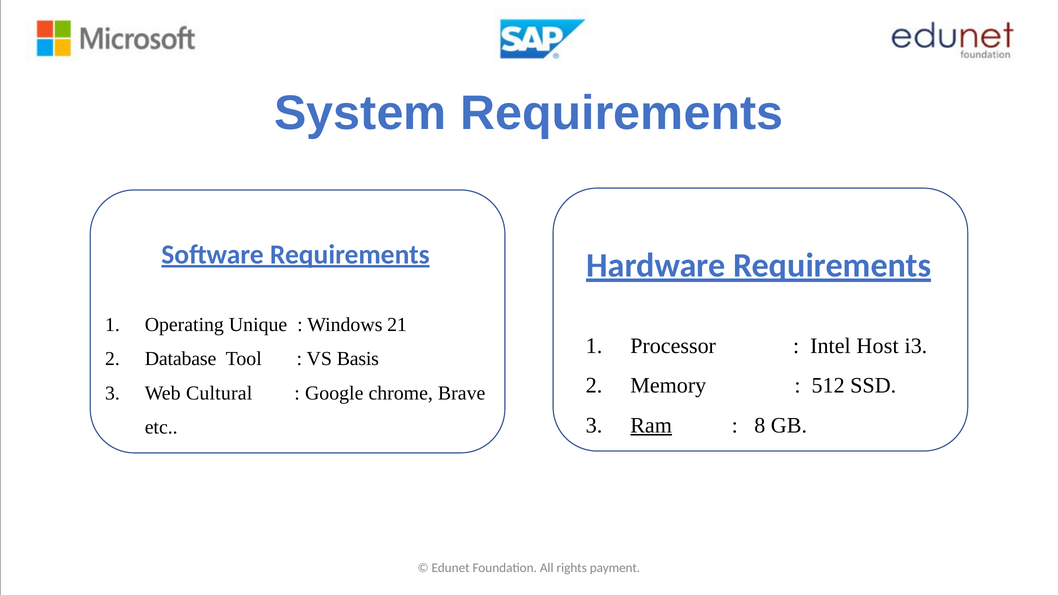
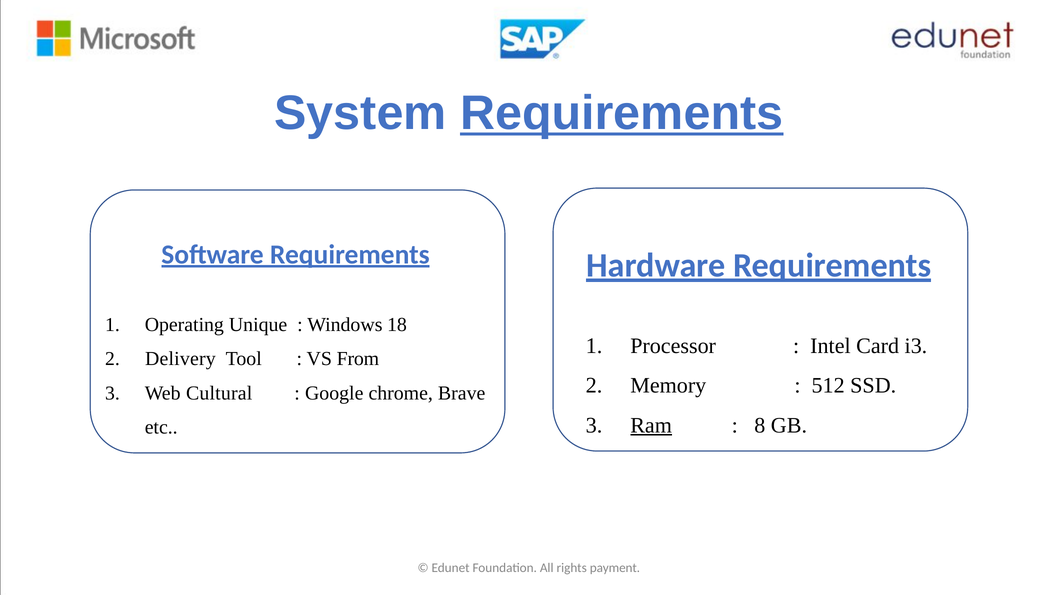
Requirements at (622, 113) underline: none -> present
21: 21 -> 18
Host: Host -> Card
Database: Database -> Delivery
Basis: Basis -> From
